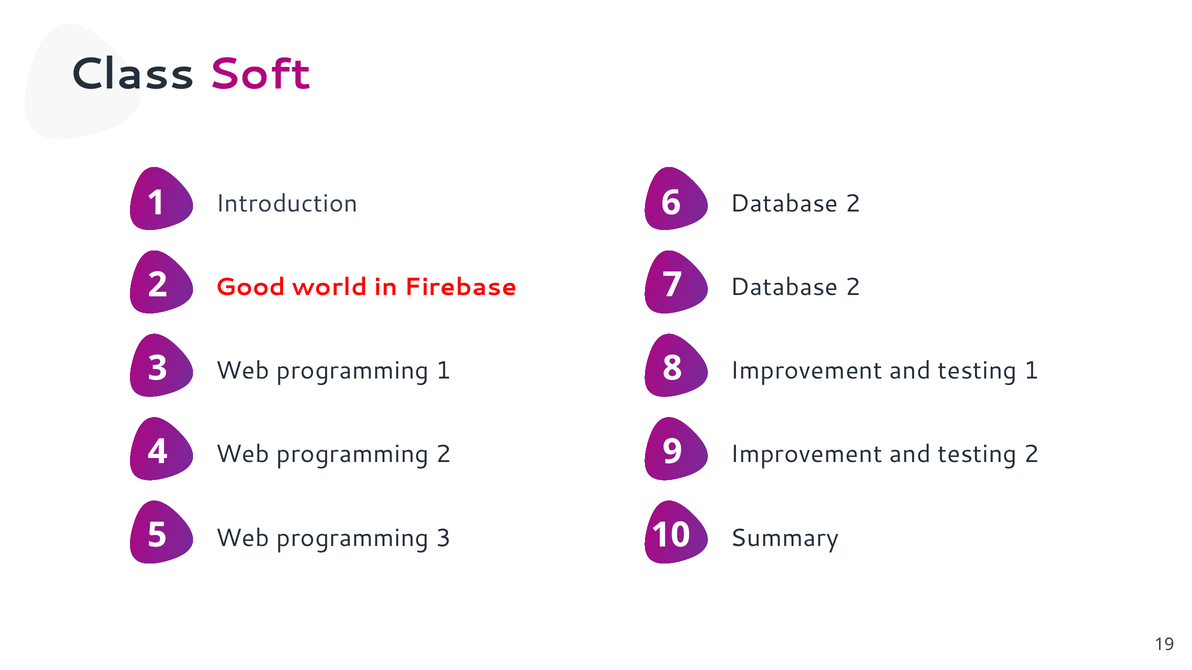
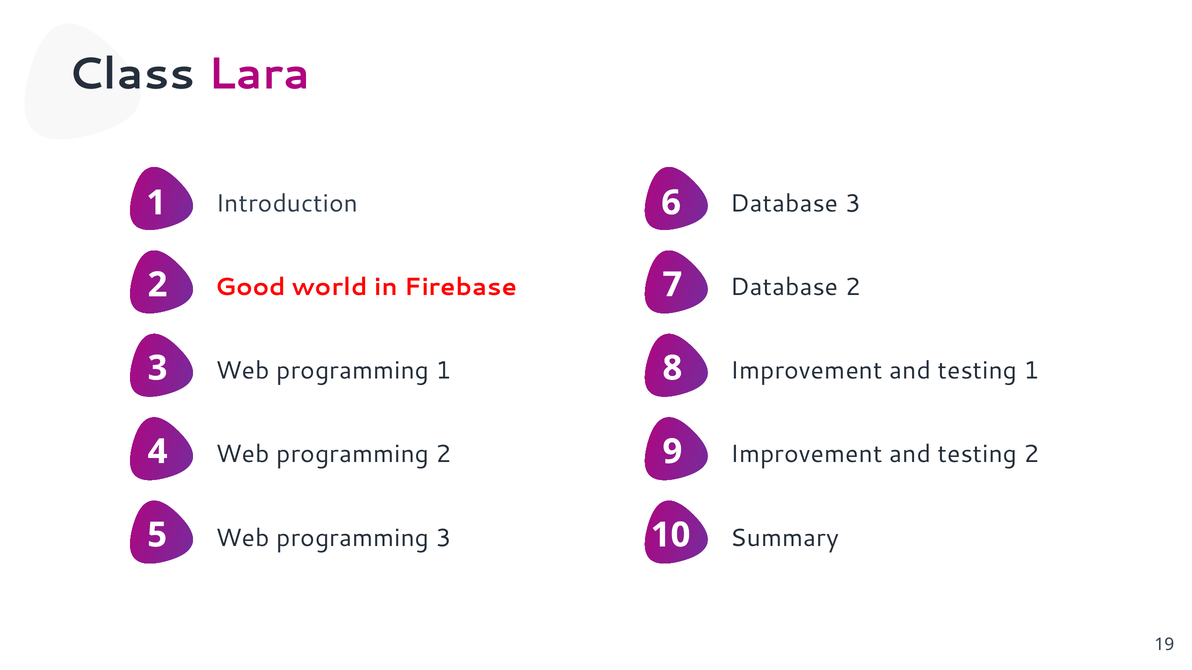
Soft: Soft -> Lara
6 Database 2: 2 -> 3
